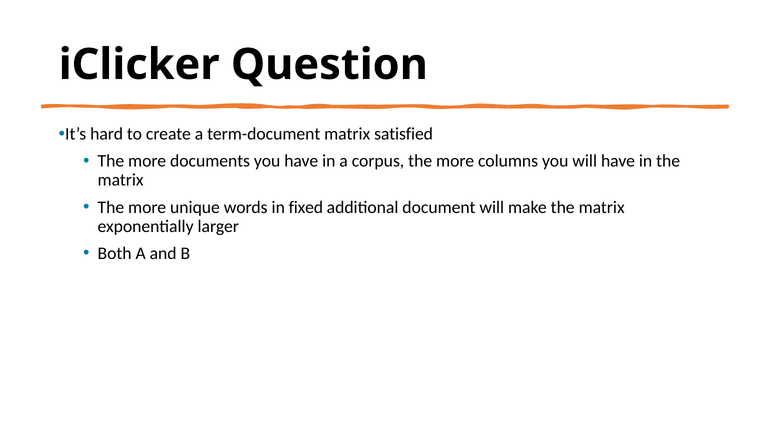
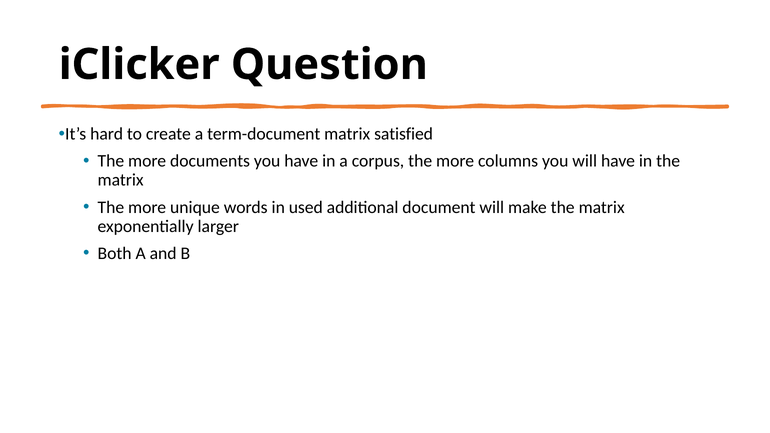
fixed: fixed -> used
